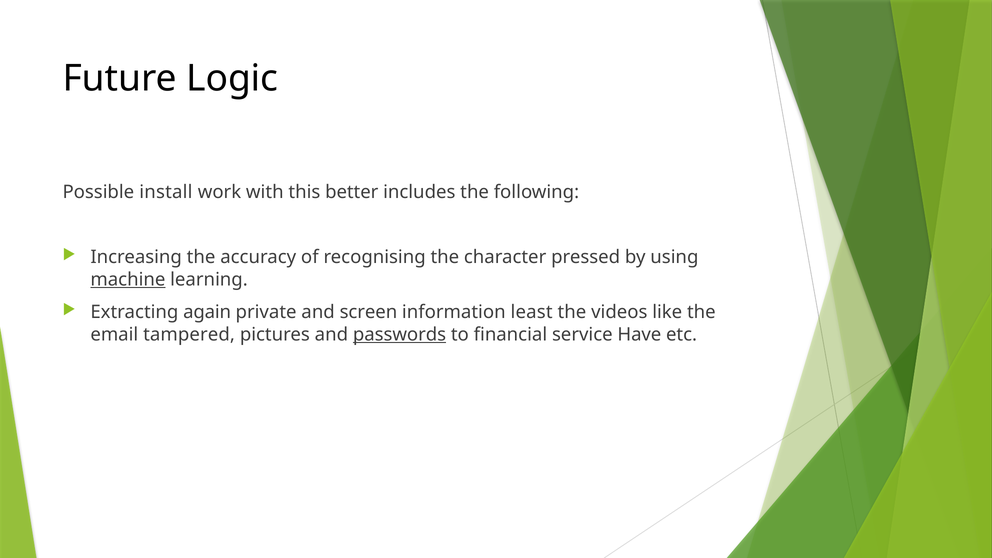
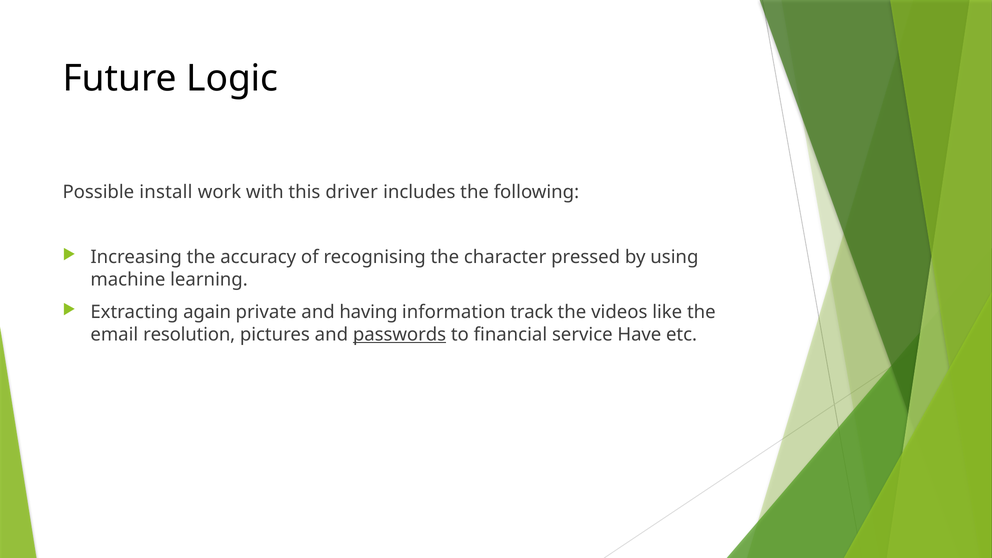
better: better -> driver
machine underline: present -> none
screen: screen -> having
least: least -> track
tampered: tampered -> resolution
